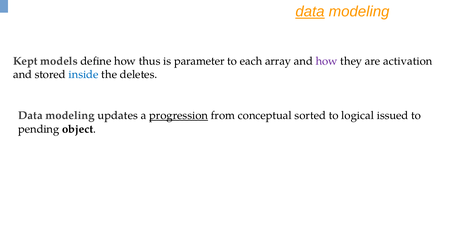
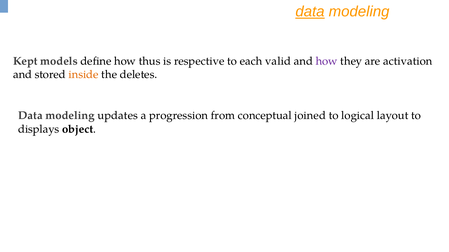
parameter: parameter -> respective
array: array -> valid
inside colour: blue -> orange
progression underline: present -> none
sorted: sorted -> joined
issued: issued -> layout
pending: pending -> displays
